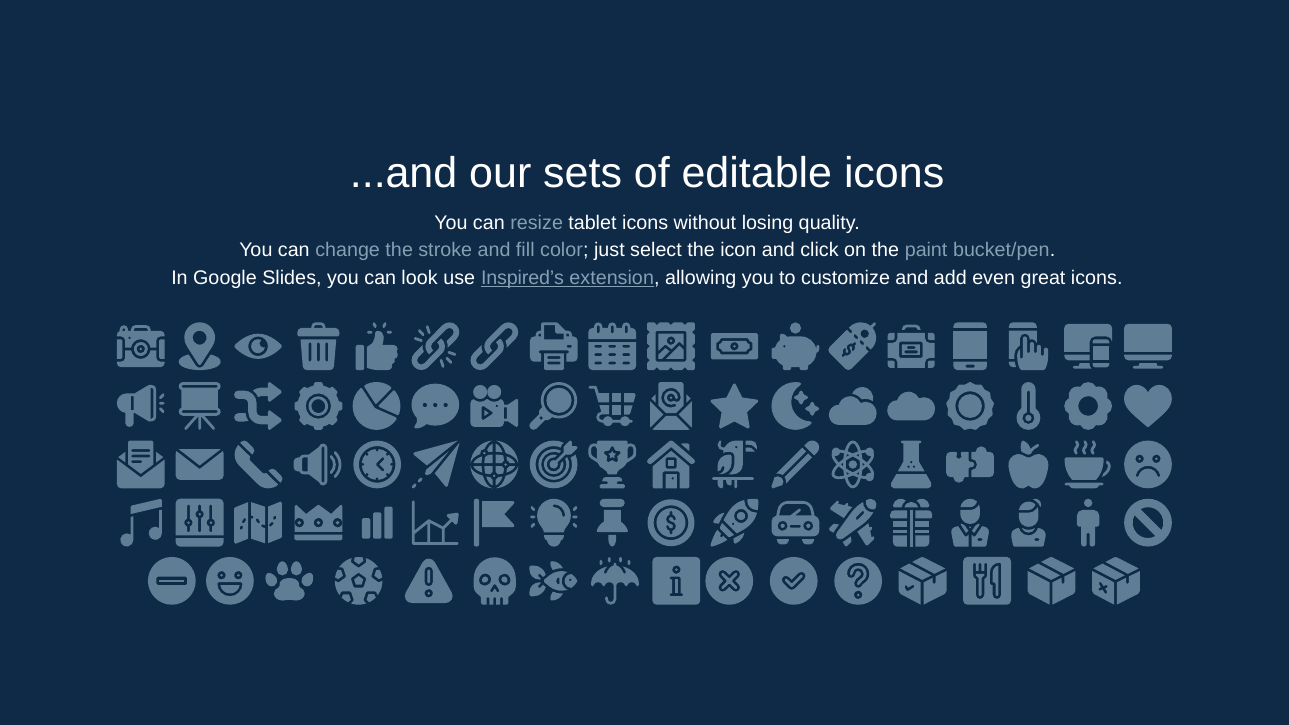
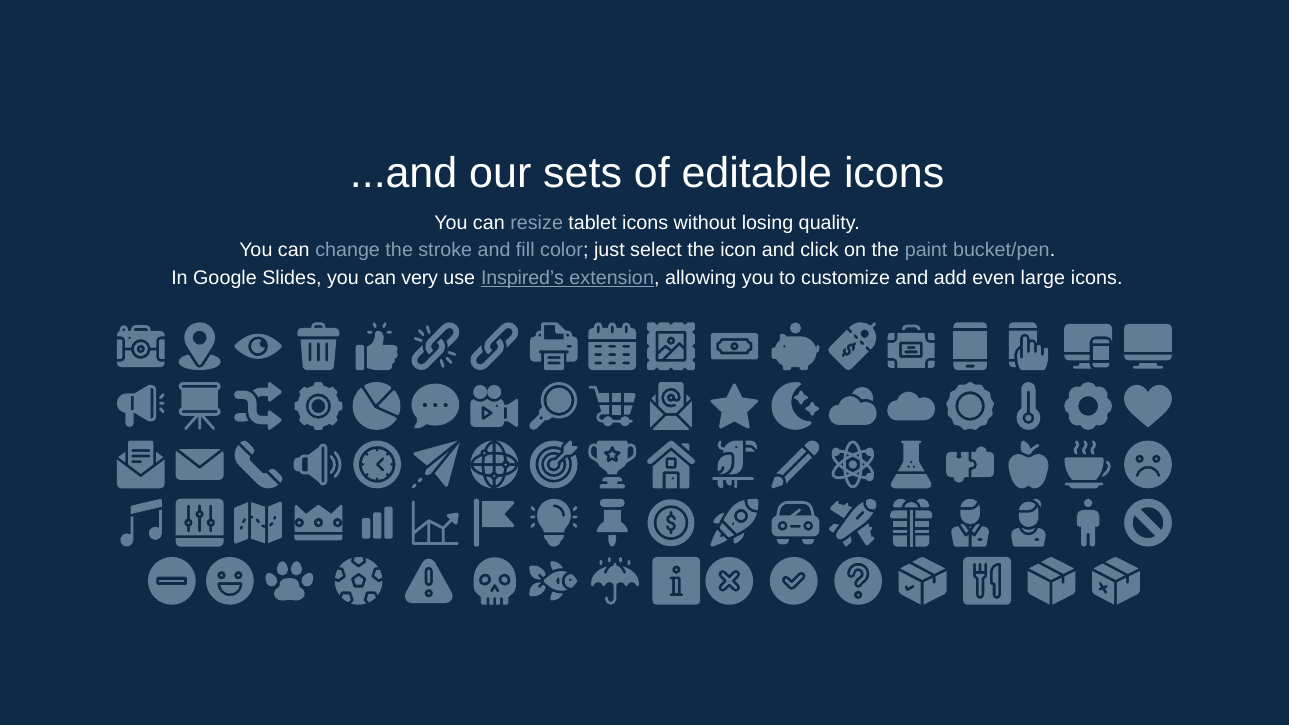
look: look -> very
great: great -> large
